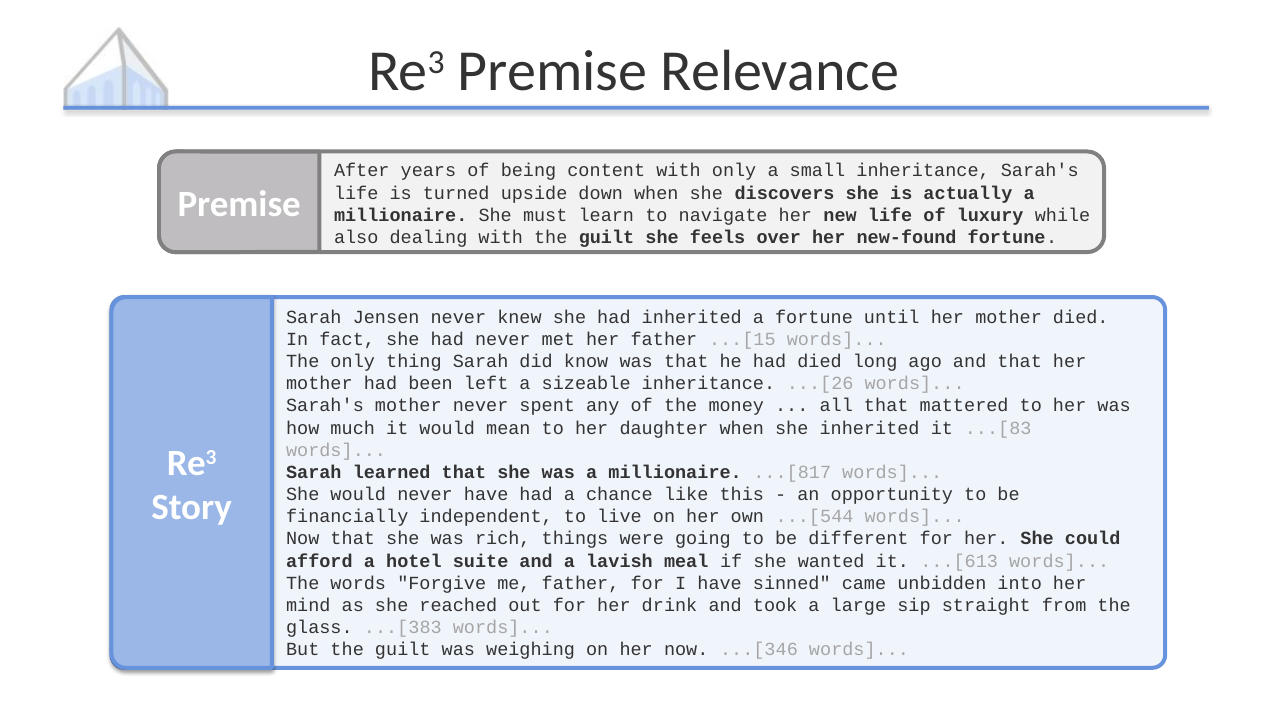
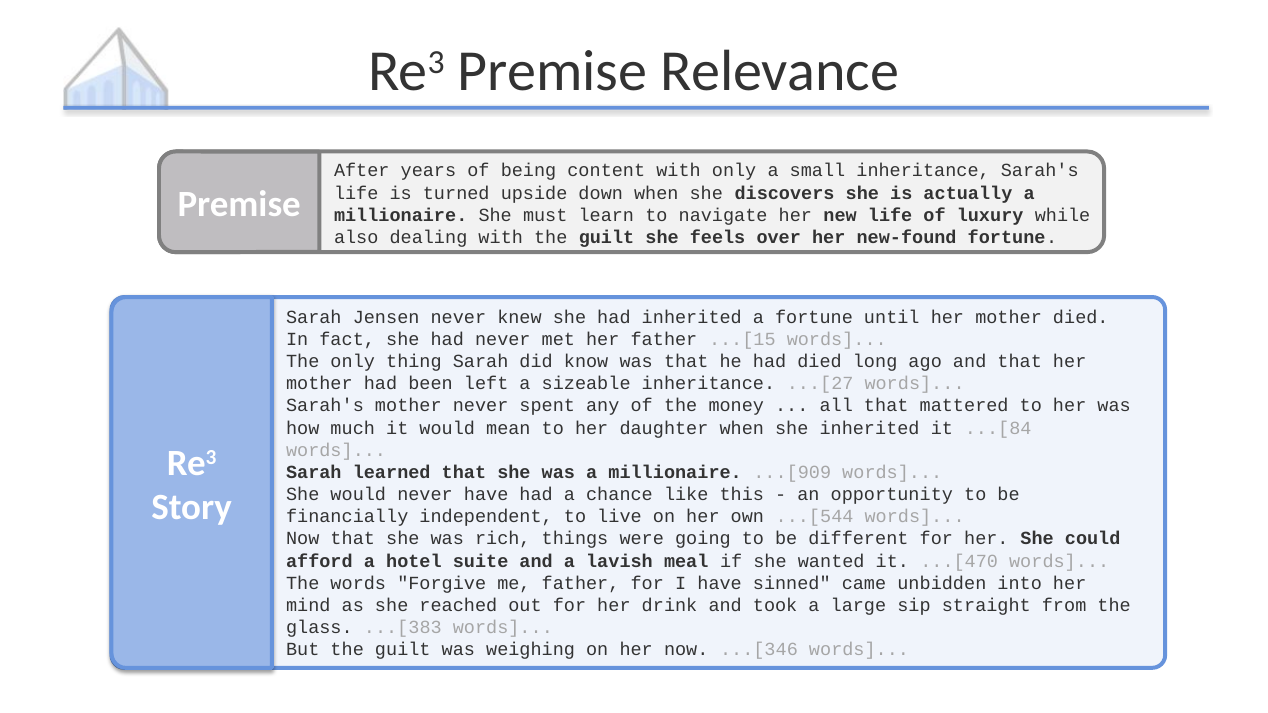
...[26: ...[26 -> ...[27
...[83: ...[83 -> ...[84
...[817: ...[817 -> ...[909
...[613: ...[613 -> ...[470
